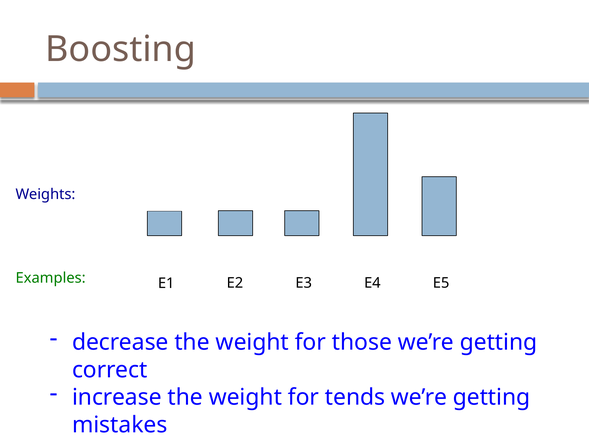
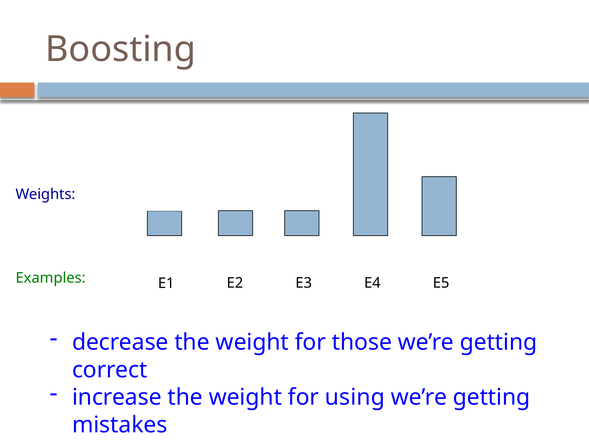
tends: tends -> using
